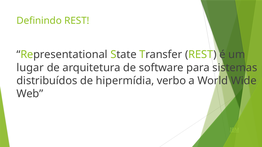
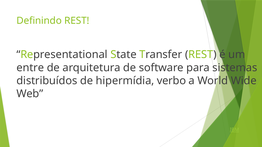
lugar: lugar -> entre
